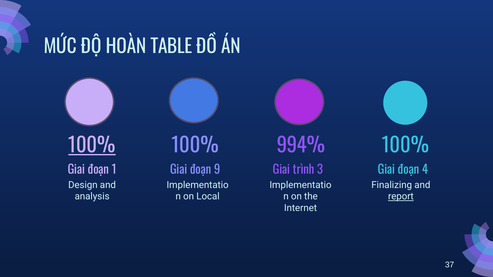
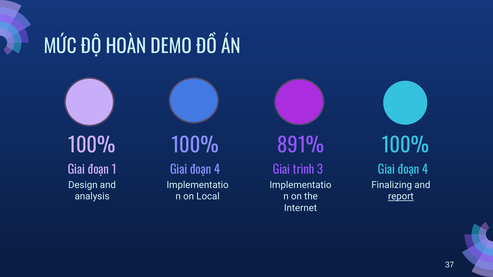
TABLE: TABLE -> DEMO
100% at (92, 146) underline: present -> none
994%: 994% -> 891%
1 Giai đoạn 9: 9 -> 4
